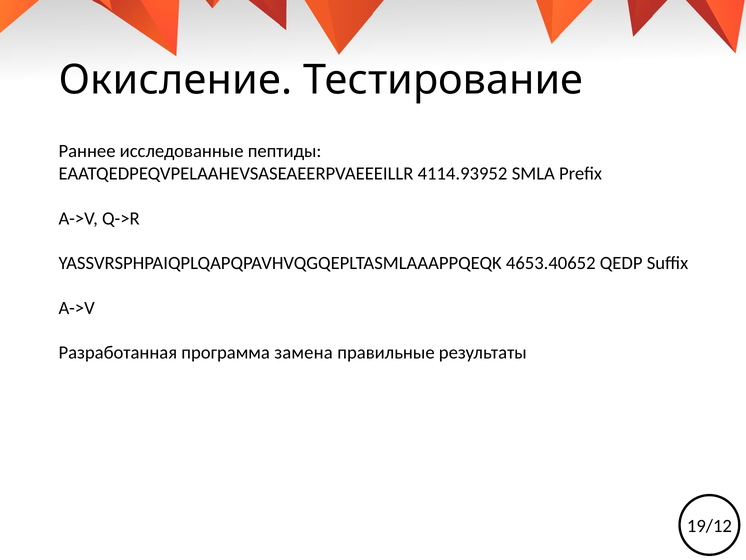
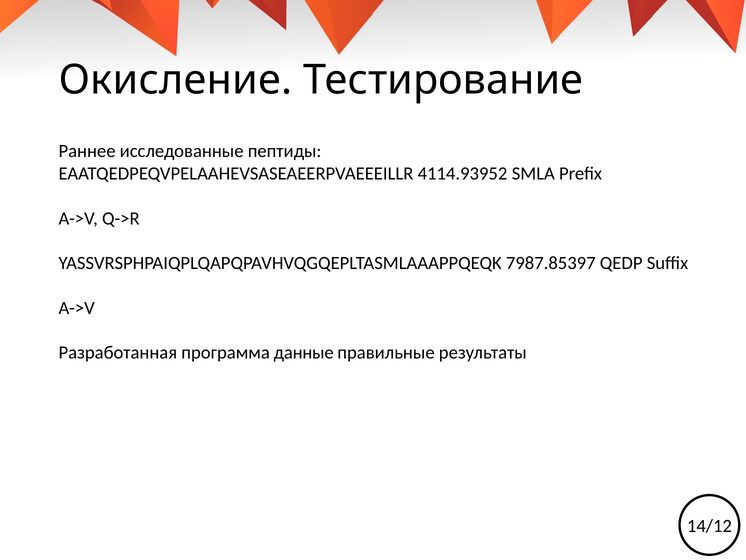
4653.40652: 4653.40652 -> 7987.85397
замена: замена -> данные
19/12: 19/12 -> 14/12
